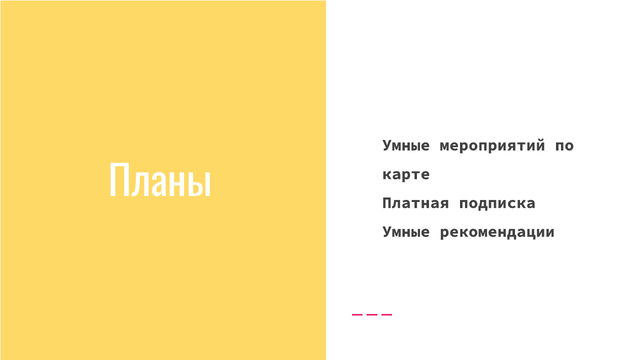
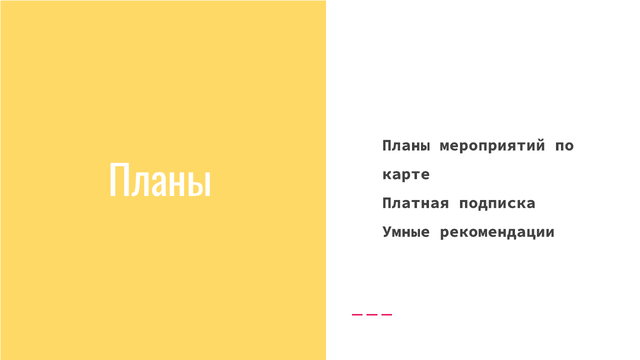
Умные at (406, 145): Умные -> Планы
